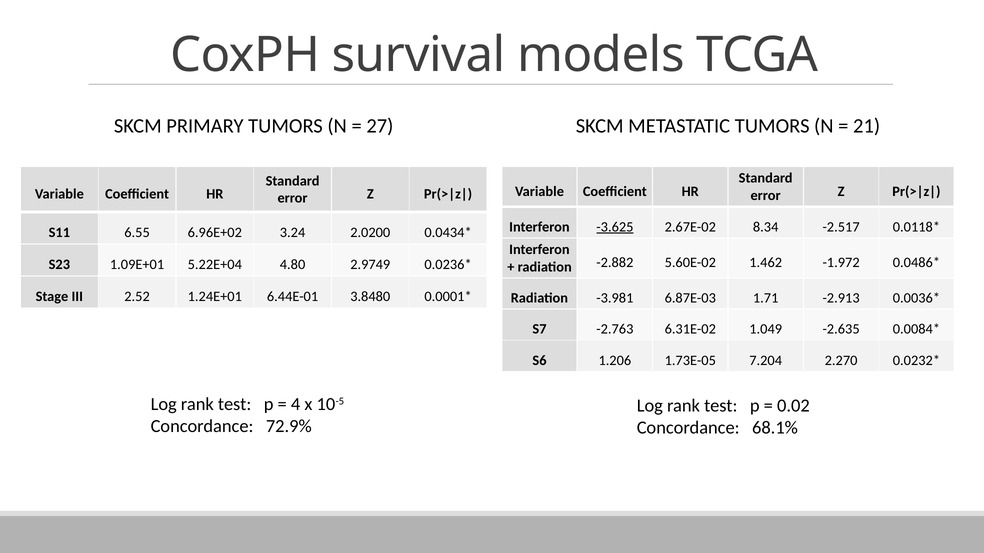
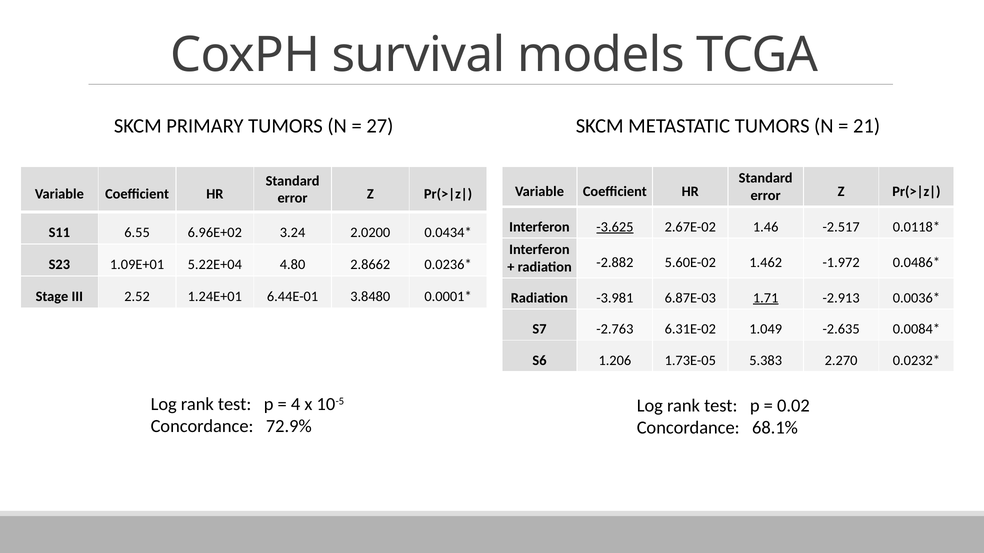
8.34: 8.34 -> 1.46
2.9749: 2.9749 -> 2.8662
1.71 underline: none -> present
7.204: 7.204 -> 5.383
